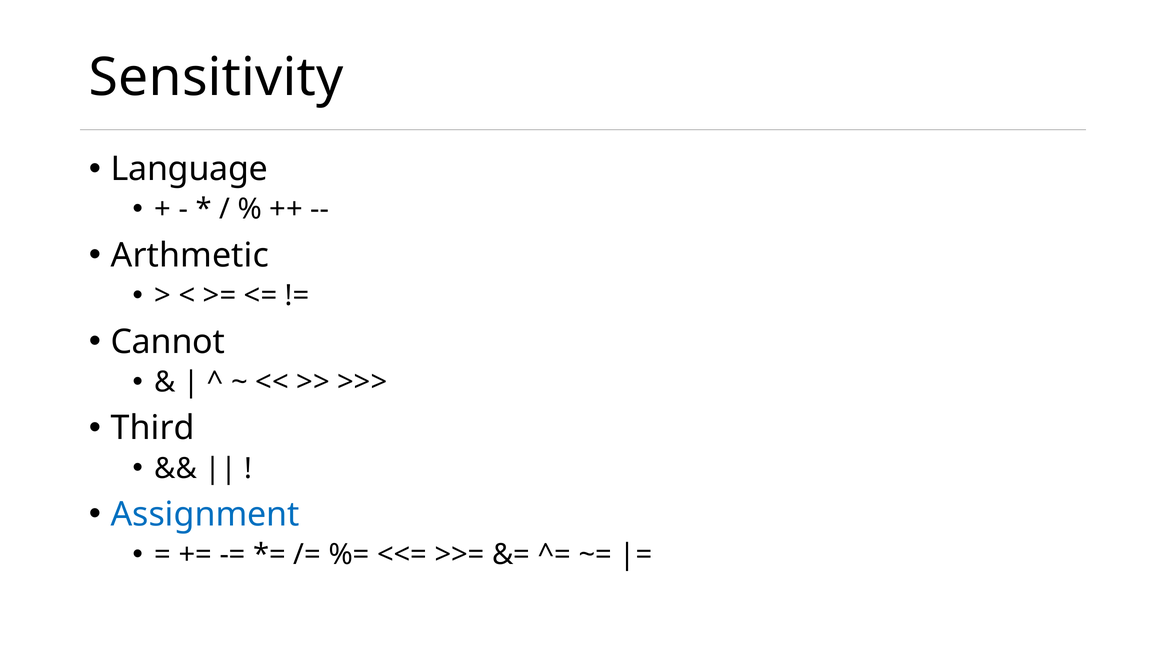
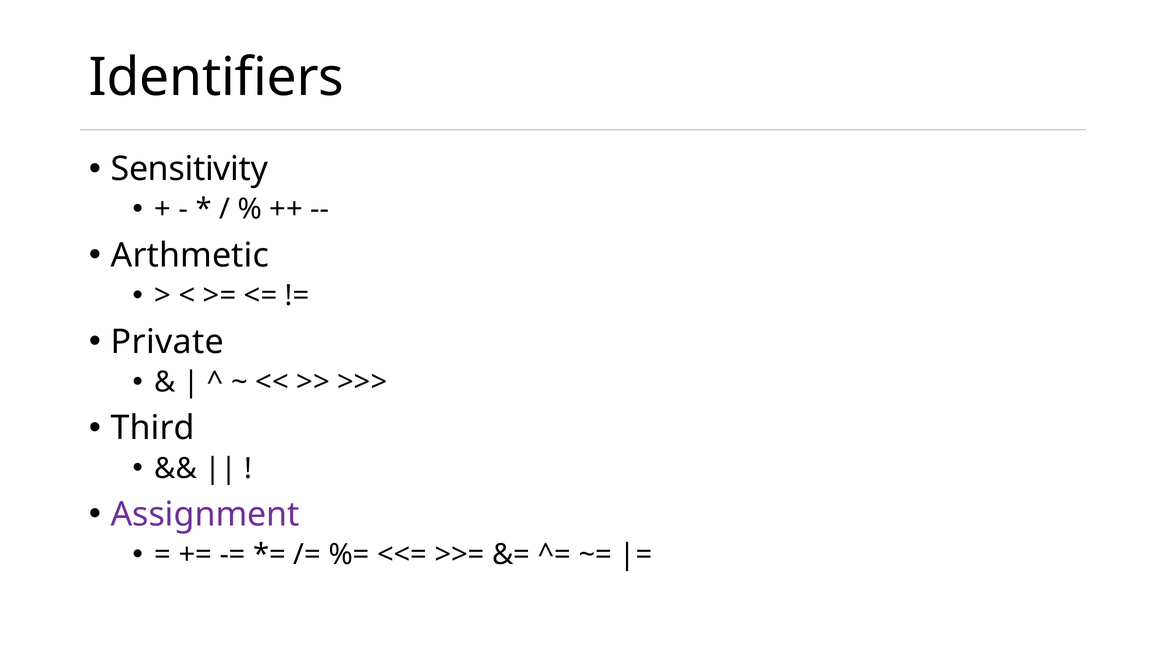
Sensitivity: Sensitivity -> Identifiers
Language: Language -> Sensitivity
Cannot: Cannot -> Private
Assignment colour: blue -> purple
